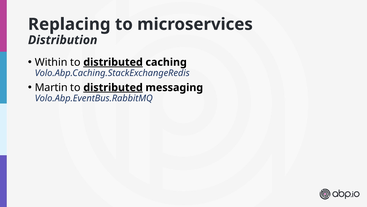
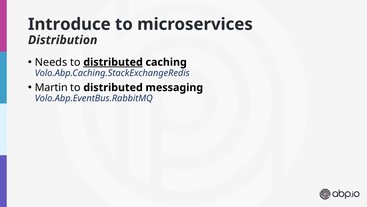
Replacing: Replacing -> Introduce
Within: Within -> Needs
distributed at (113, 87) underline: present -> none
